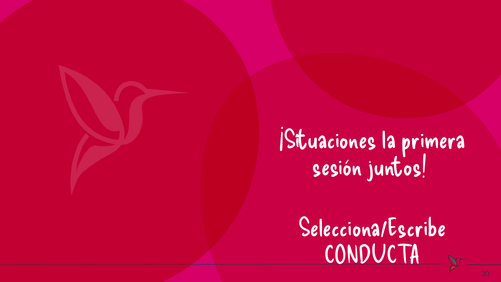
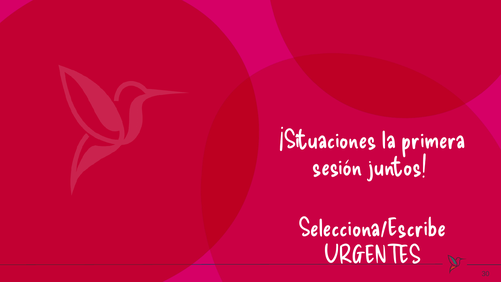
CONDUCTA: CONDUCTA -> URGENTES
